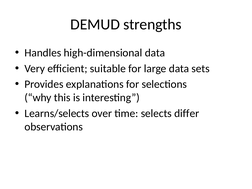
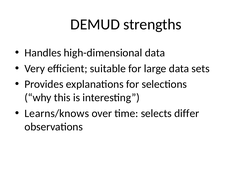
Learns/selects: Learns/selects -> Learns/knows
